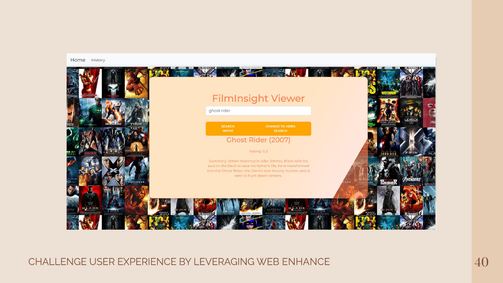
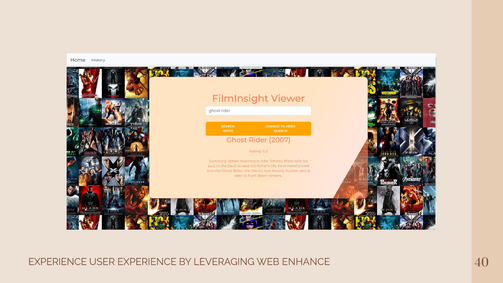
CHALLENGE at (58, 262): CHALLENGE -> EXPERIENCE
